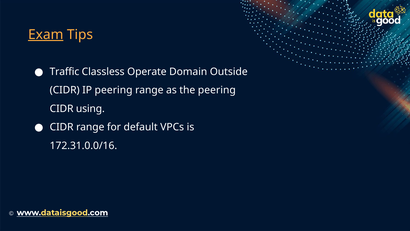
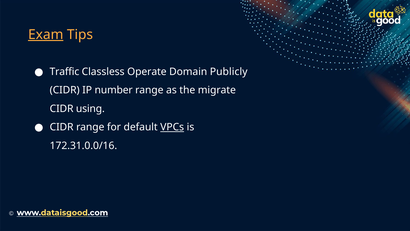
Outside: Outside -> Publicly
IP peering: peering -> number
the peering: peering -> migrate
VPCs underline: none -> present
